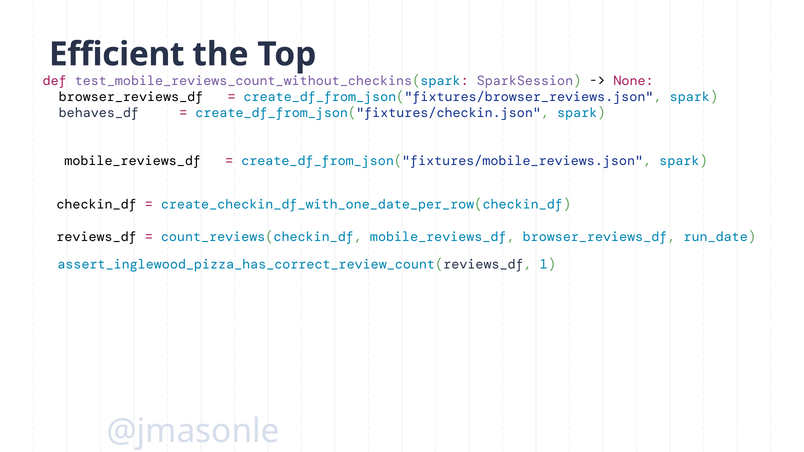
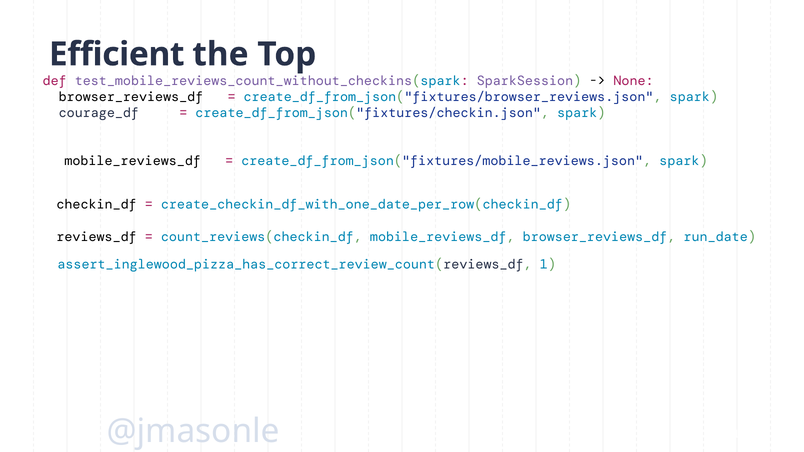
behaves_df: behaves_df -> courage_df
